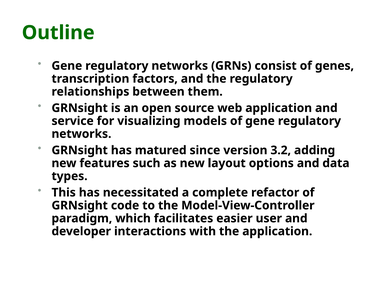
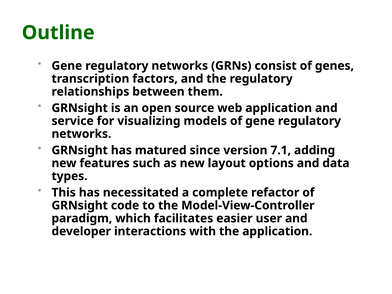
3.2: 3.2 -> 7.1
